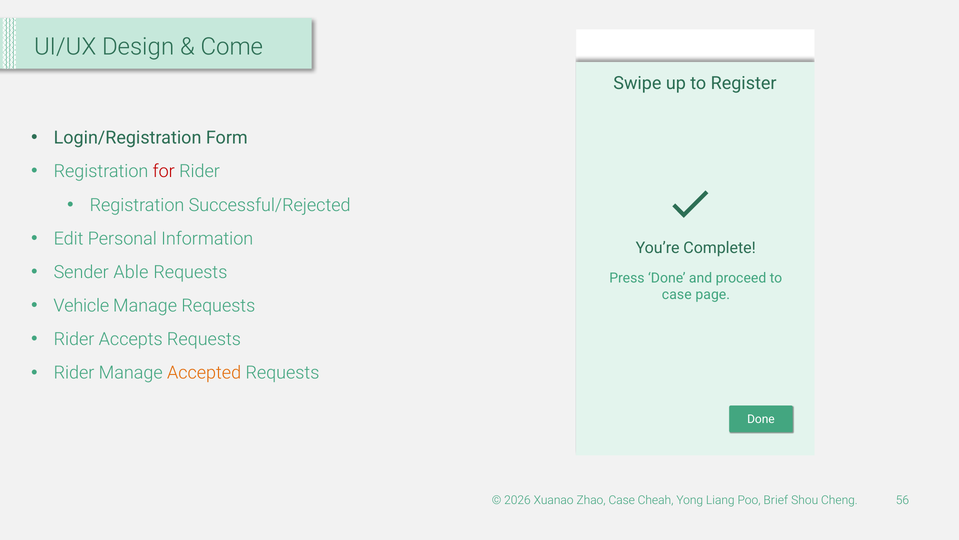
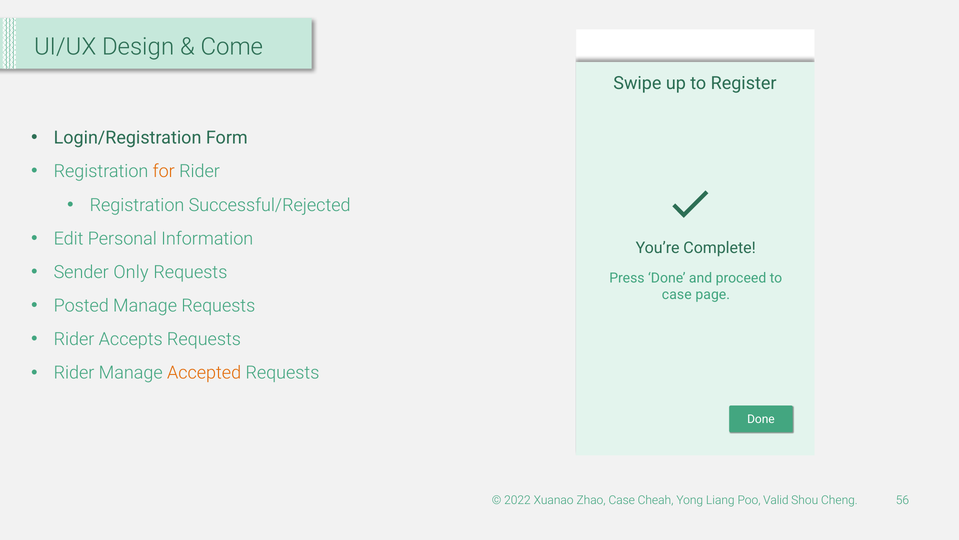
for colour: red -> orange
Able: Able -> Only
Vehicle: Vehicle -> Posted
2026: 2026 -> 2022
Brief: Brief -> Valid
